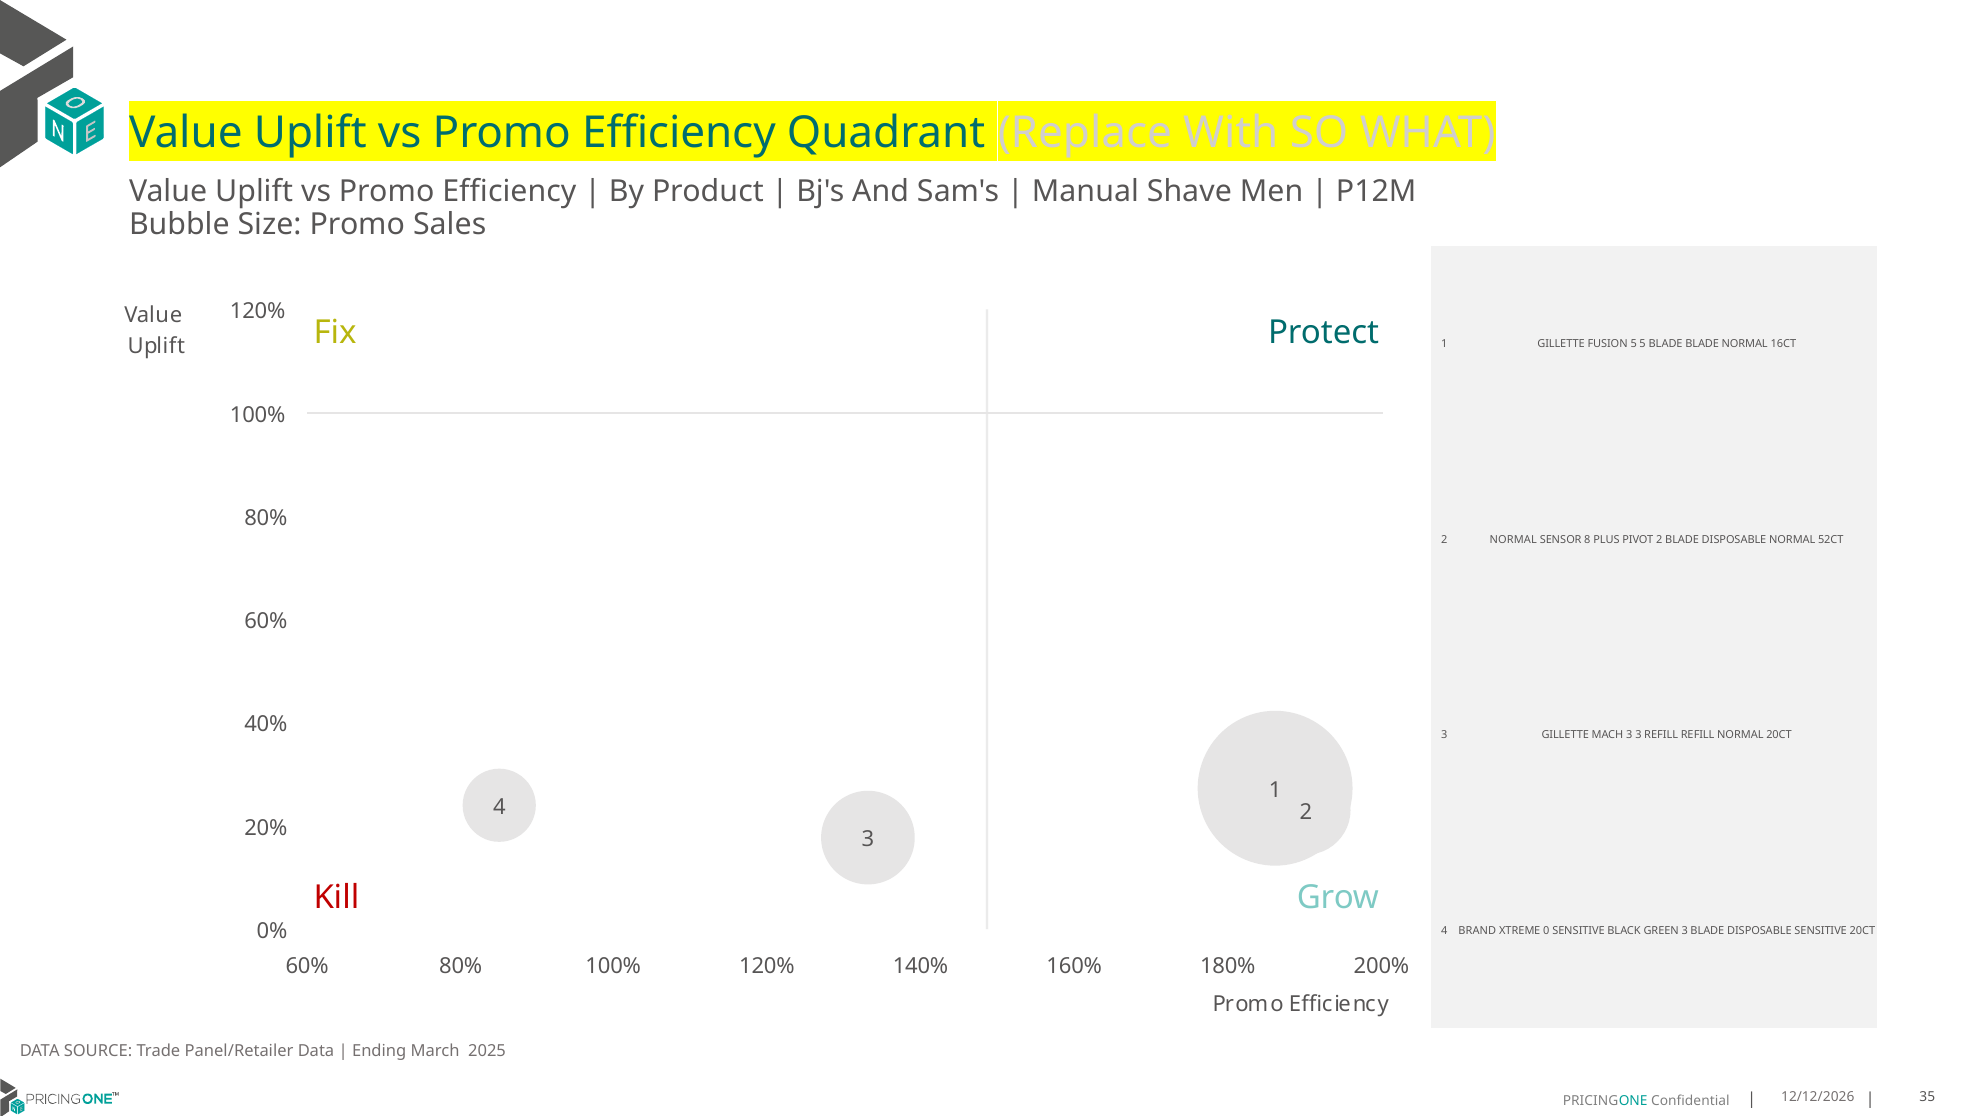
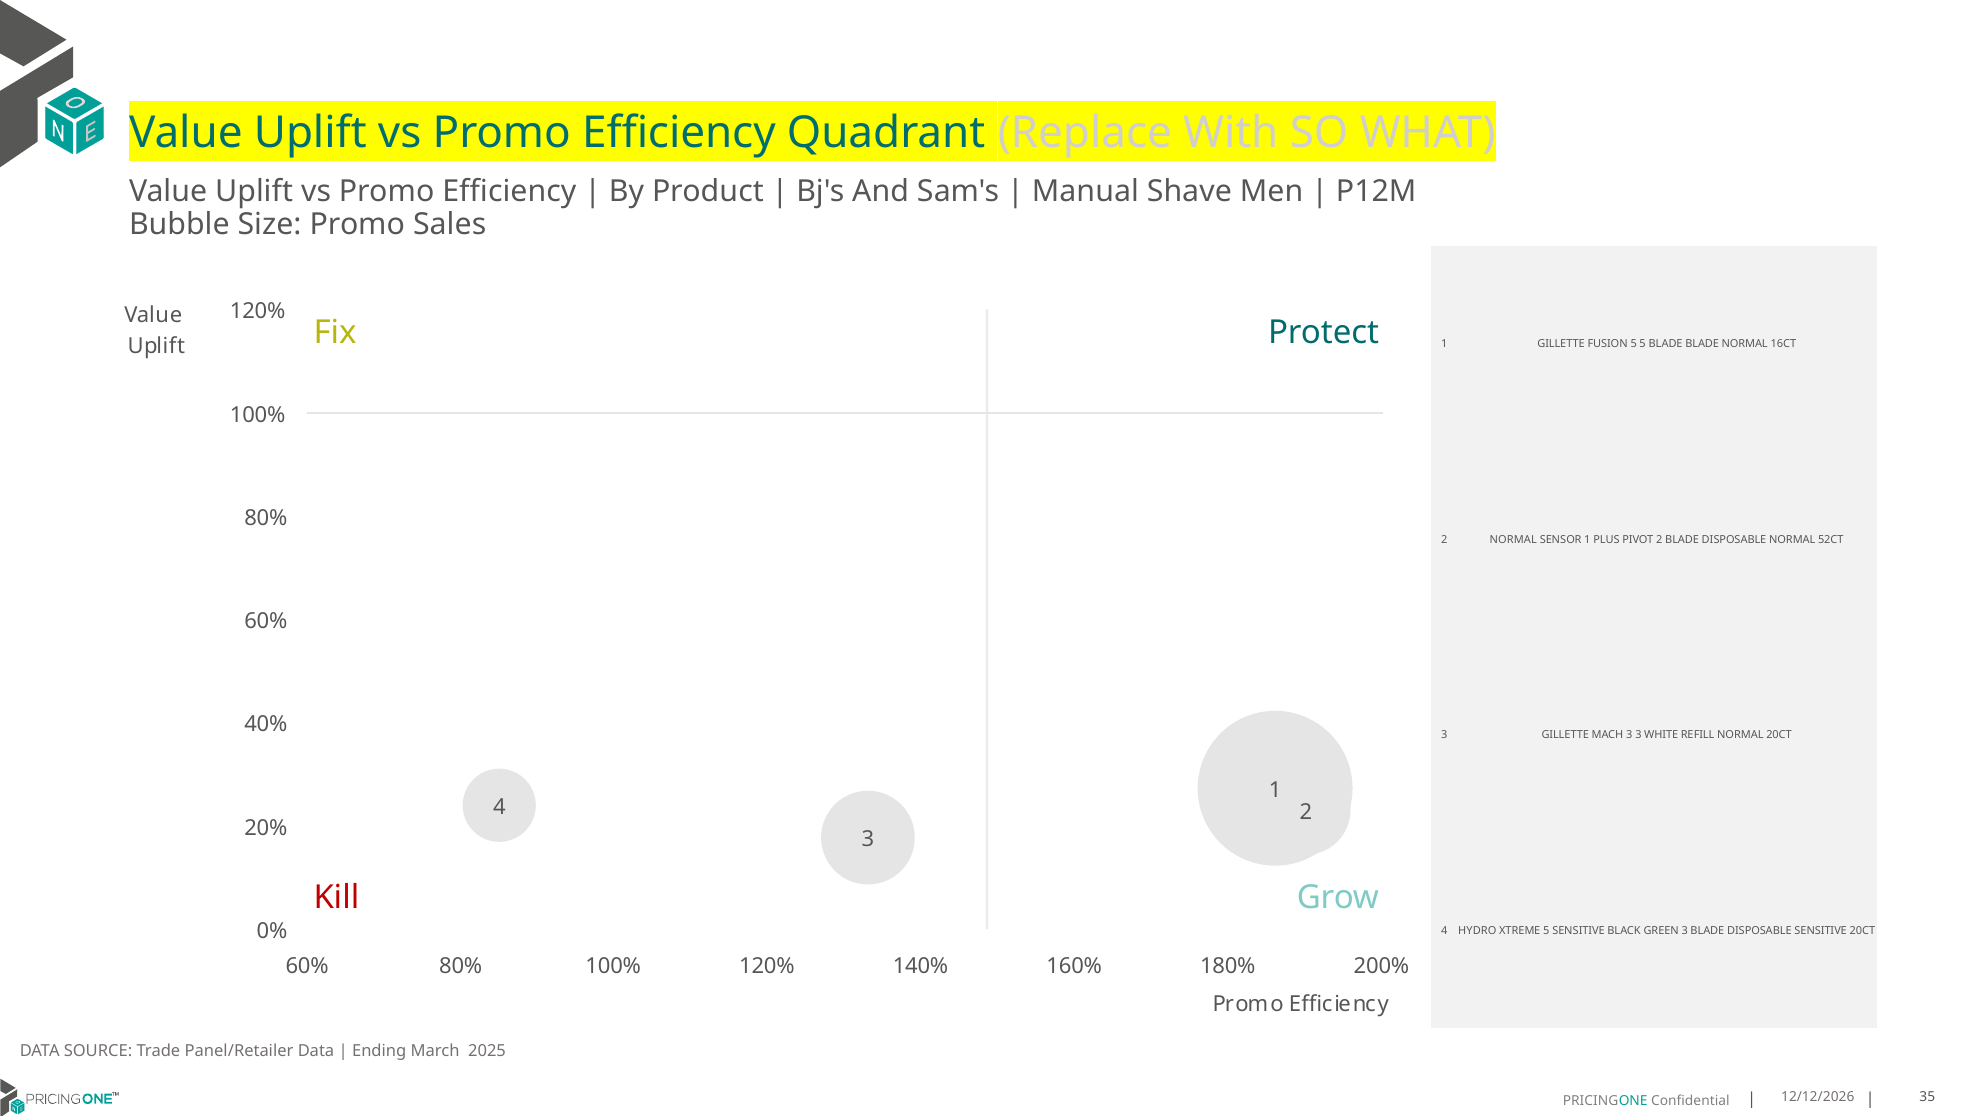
SENSOR 8: 8 -> 1
3 REFILL: REFILL -> WHITE
BRAND: BRAND -> HYDRO
XTREME 0: 0 -> 5
